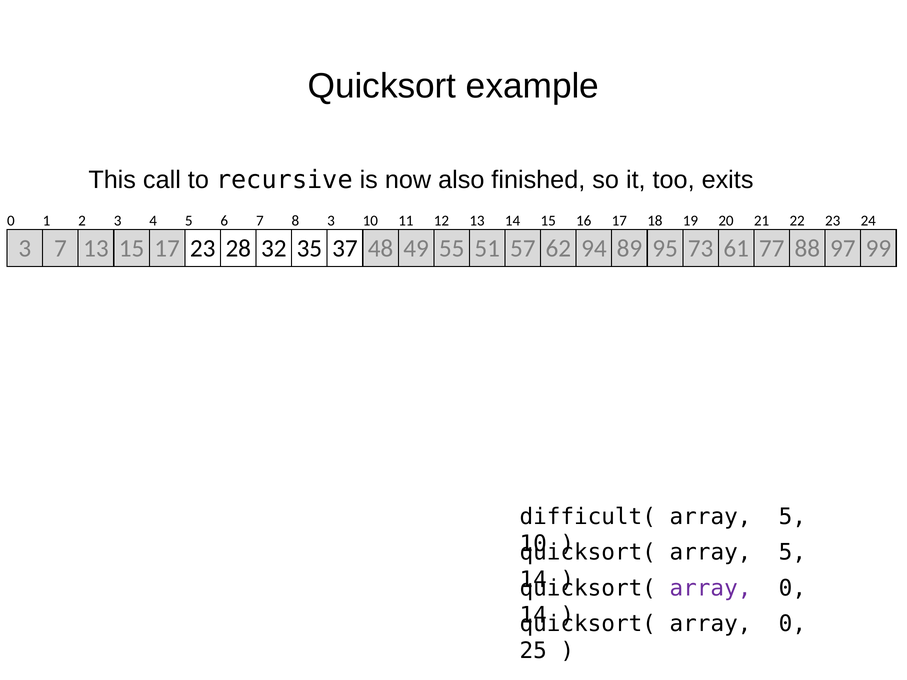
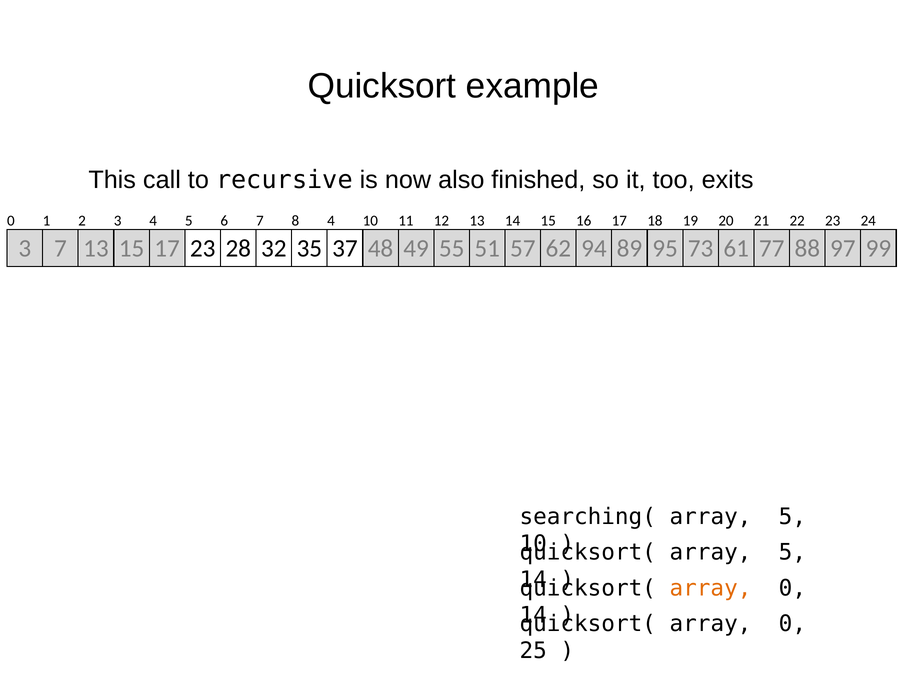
8 3: 3 -> 4
difficult(: difficult( -> searching(
array at (711, 588) colour: purple -> orange
